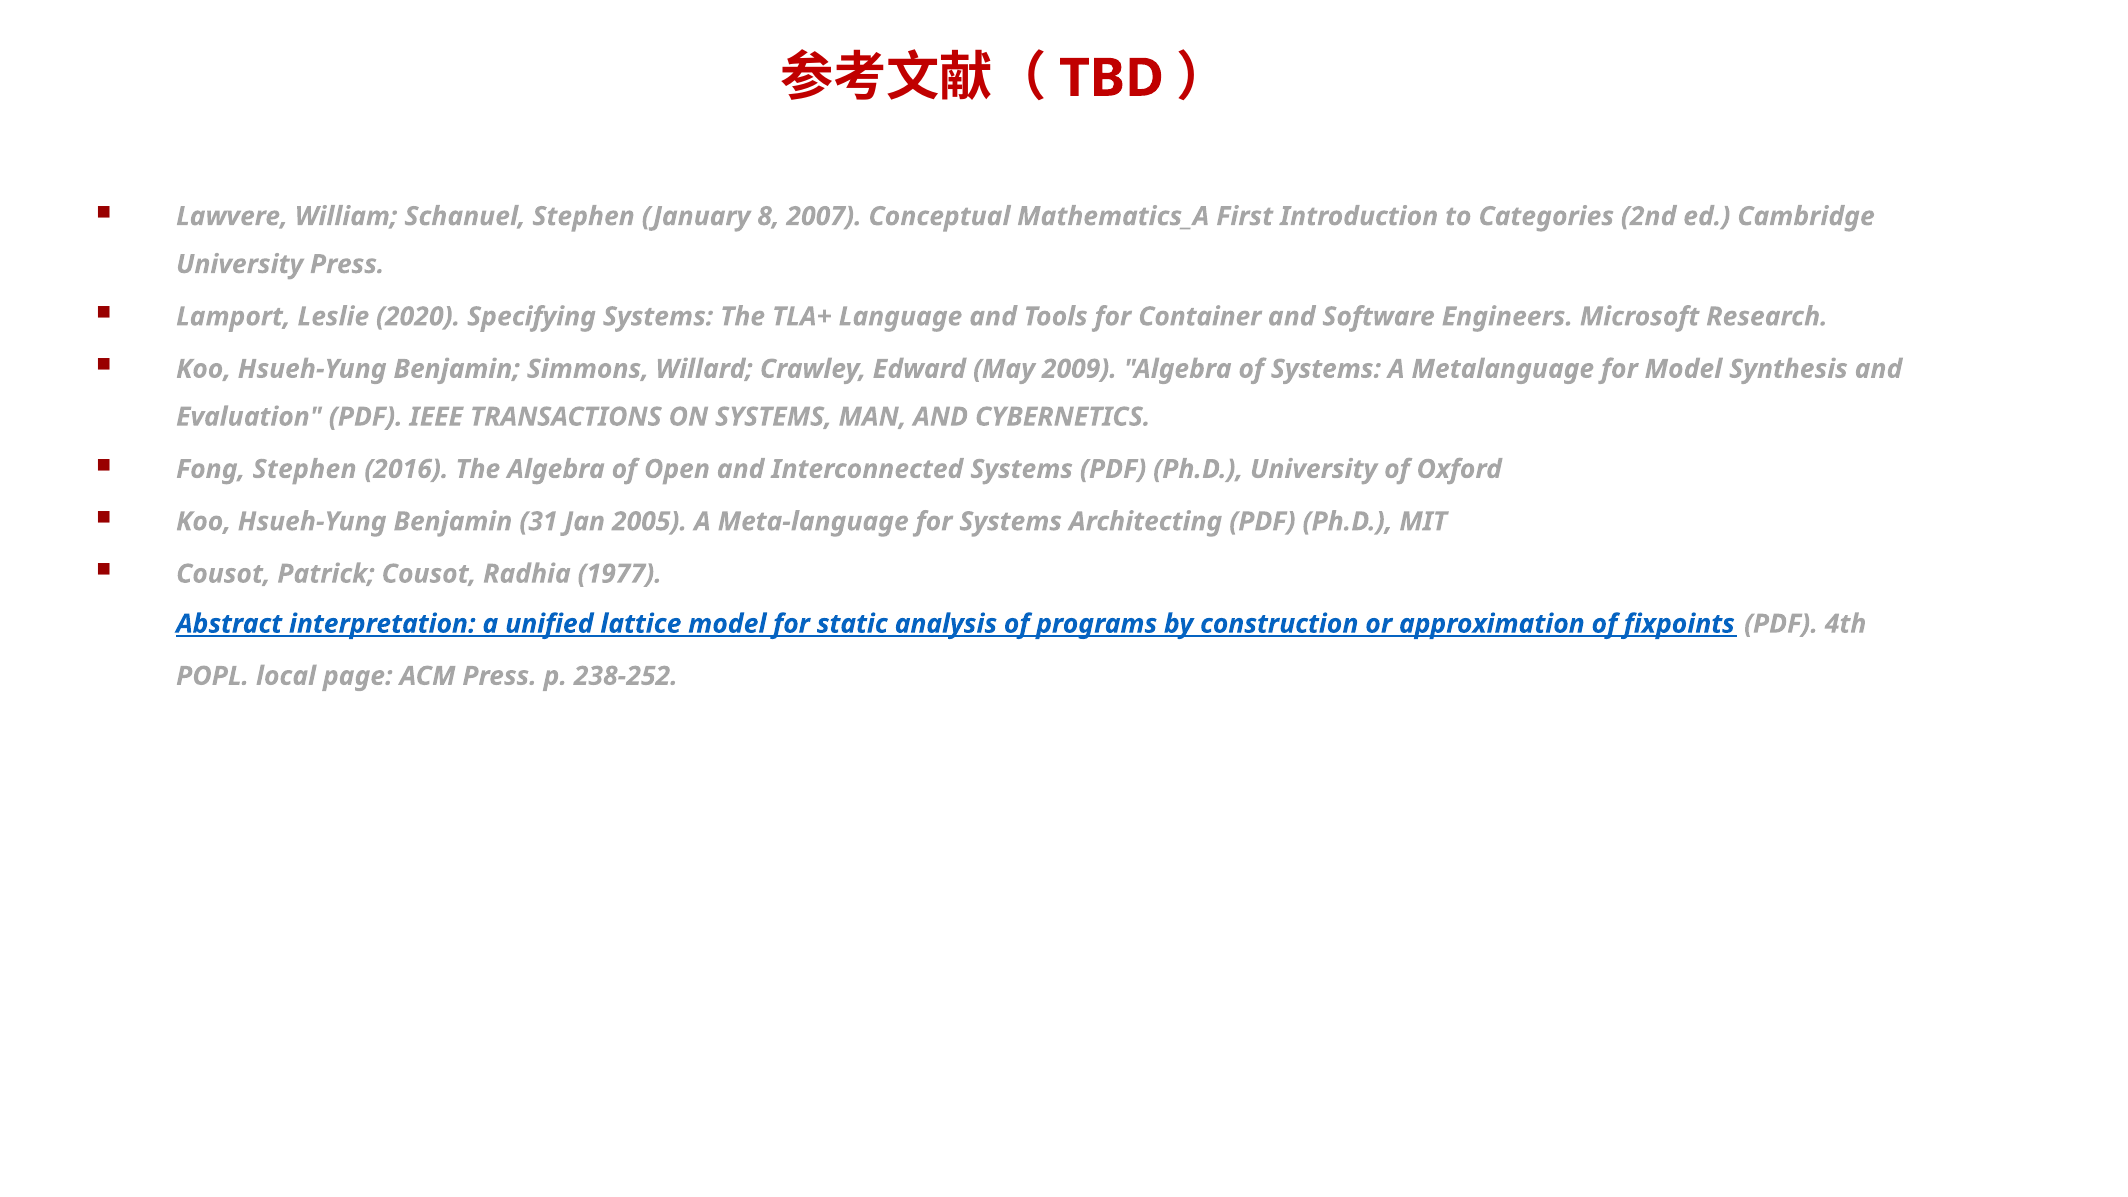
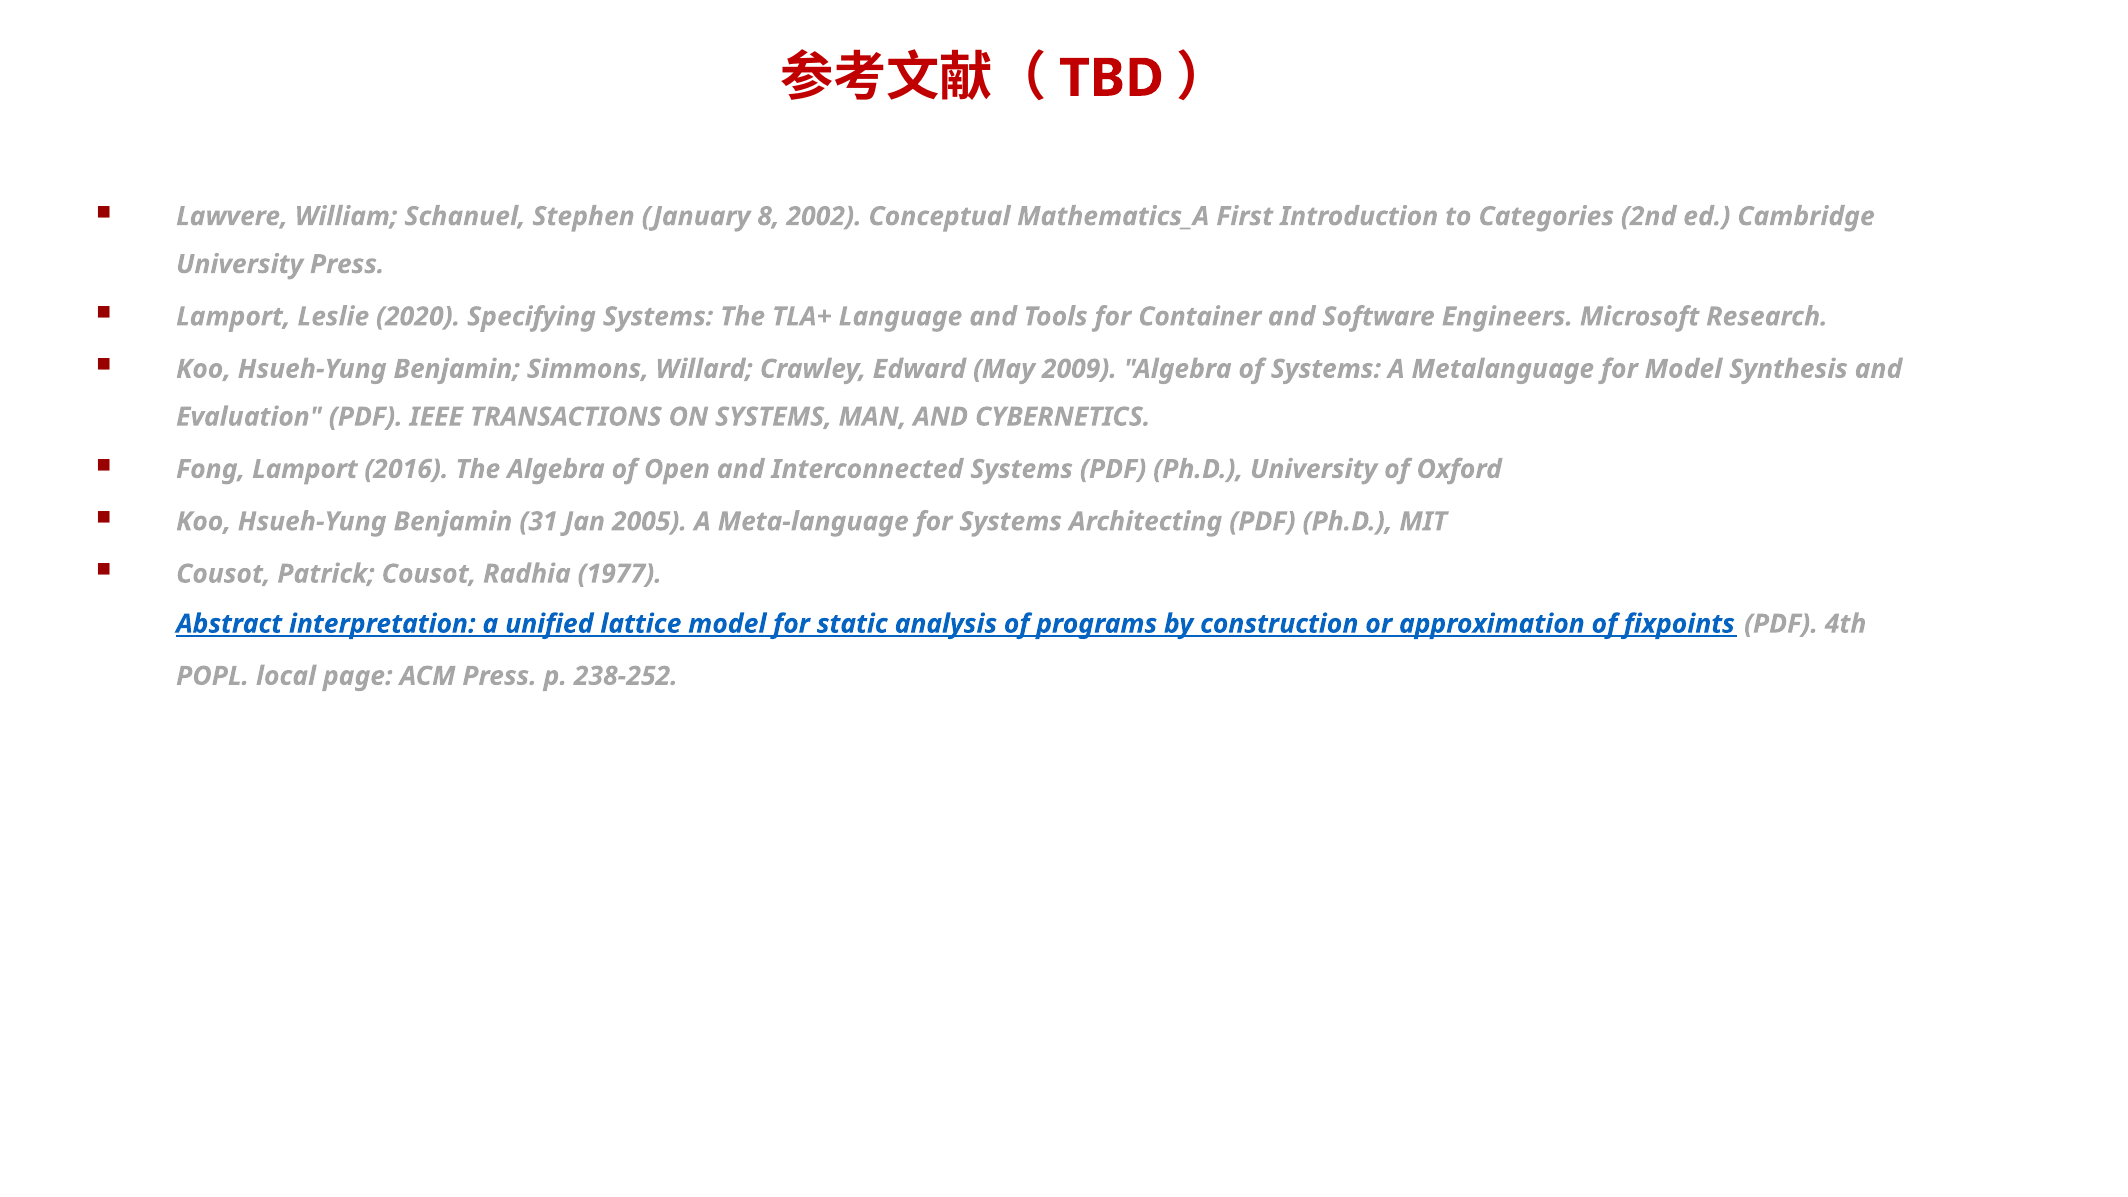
2007: 2007 -> 2002
Fong Stephen: Stephen -> Lamport
